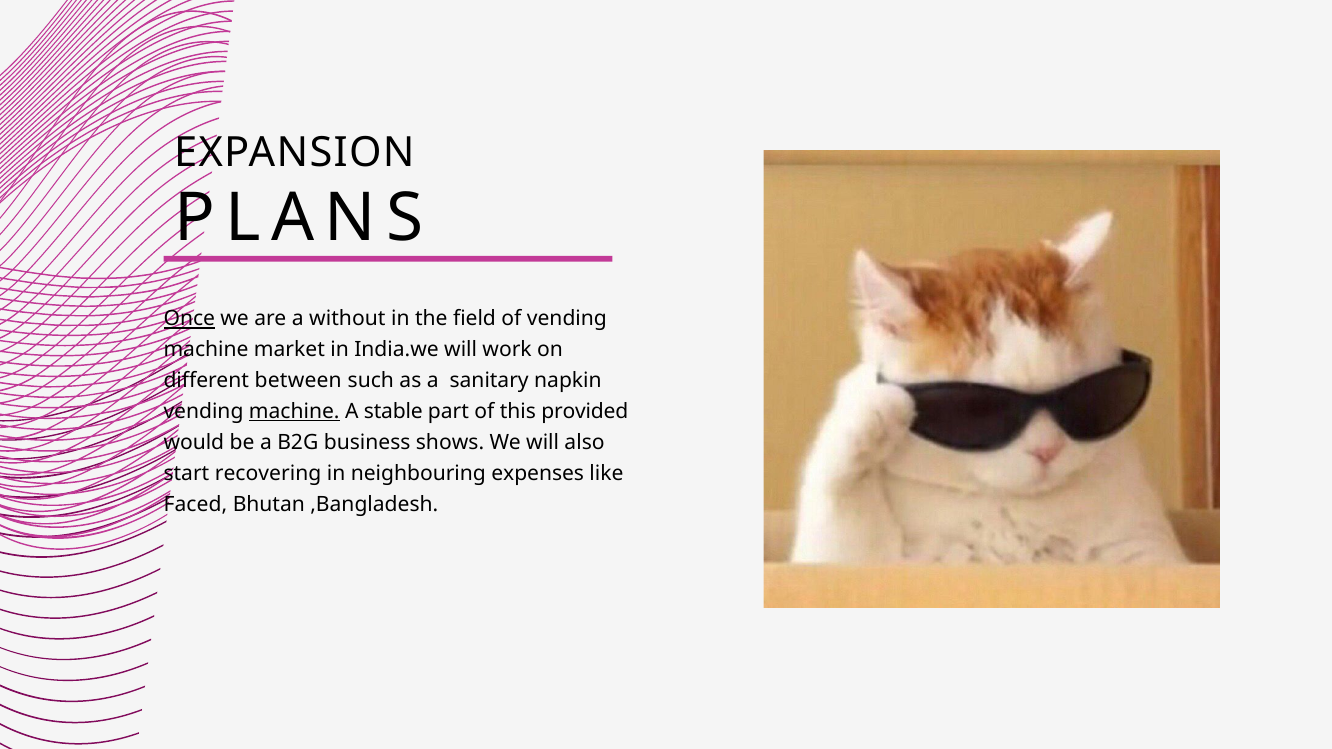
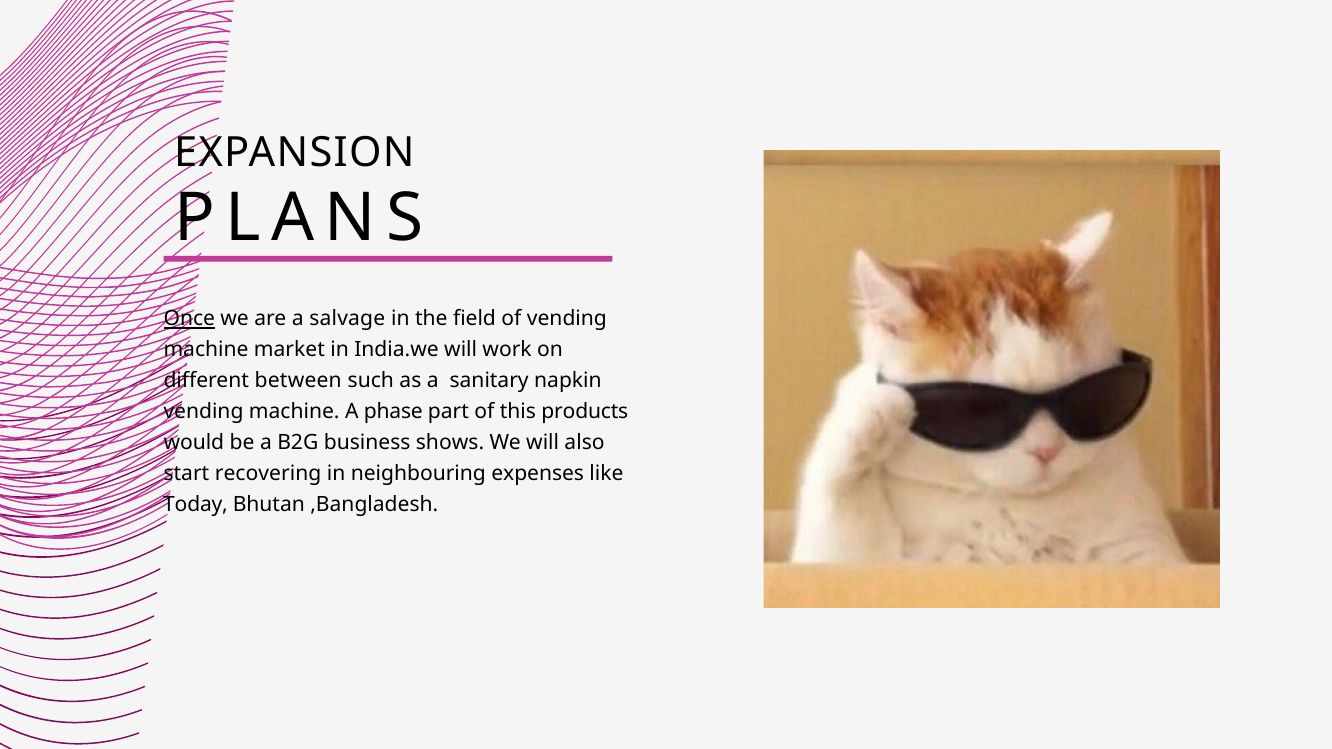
without: without -> salvage
machine at (294, 412) underline: present -> none
stable: stable -> phase
provided: provided -> products
Faced: Faced -> Today
